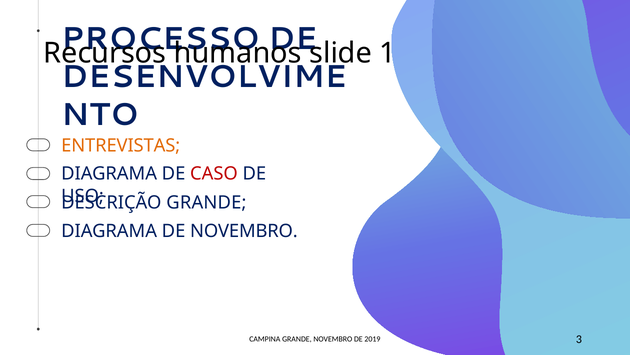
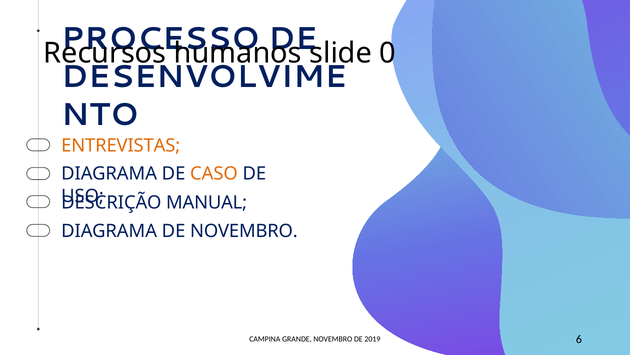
1: 1 -> 0
CASO colour: red -> orange
GRANDE at (206, 202): GRANDE -> MANUAL
3: 3 -> 6
